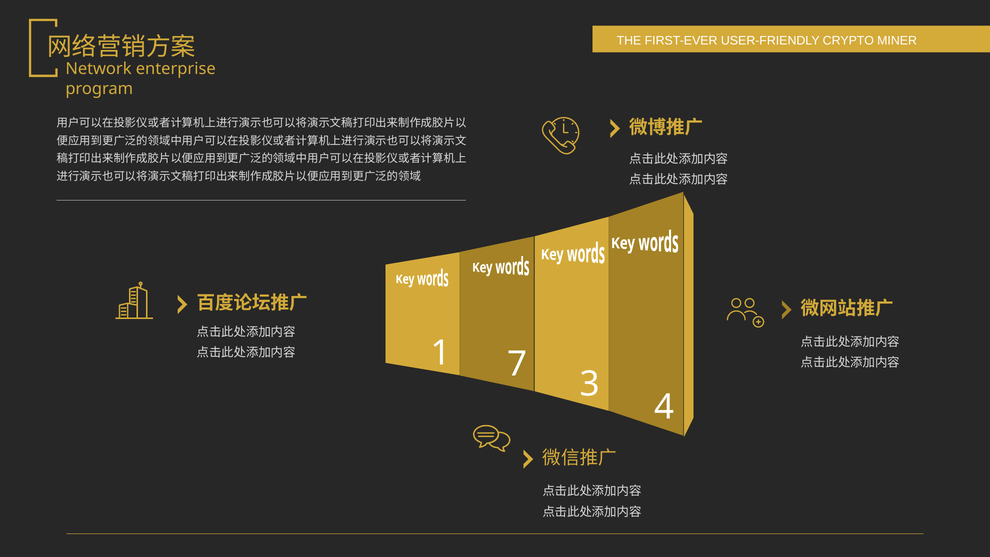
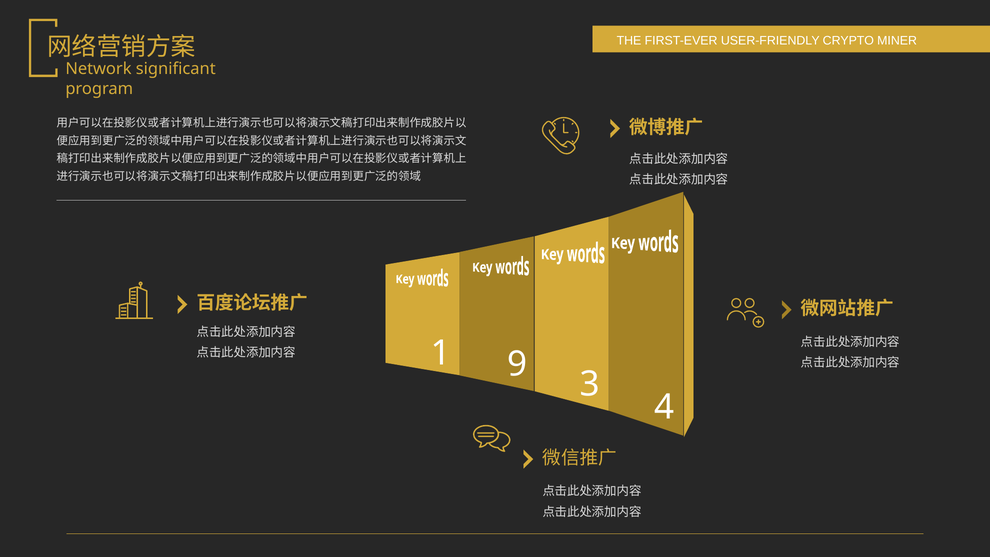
enterprise: enterprise -> significant
7: 7 -> 9
